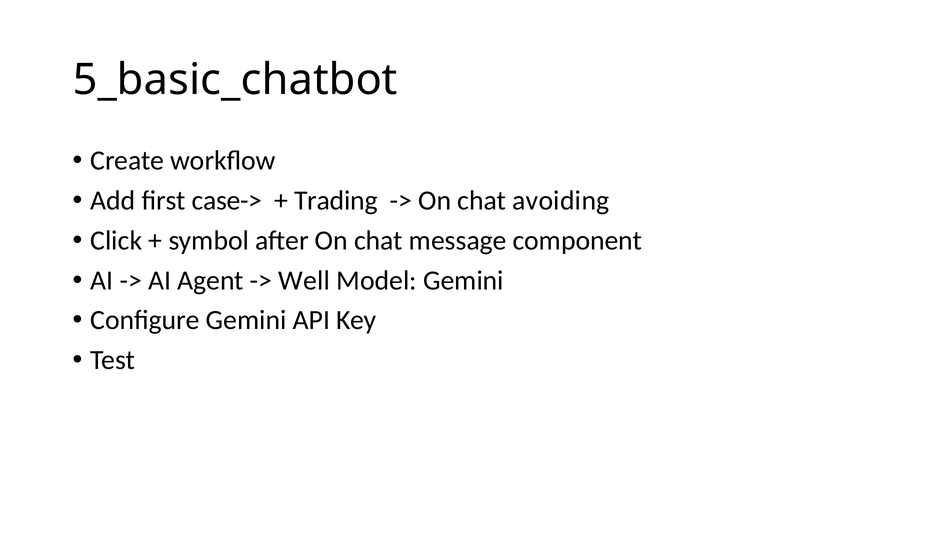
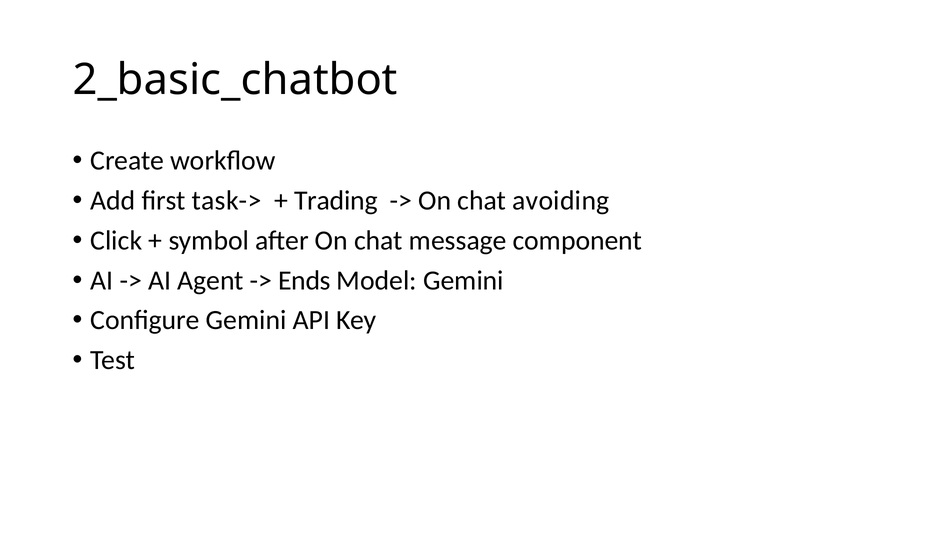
5_basic_chatbot: 5_basic_chatbot -> 2_basic_chatbot
case->: case-> -> task->
Well: Well -> Ends
